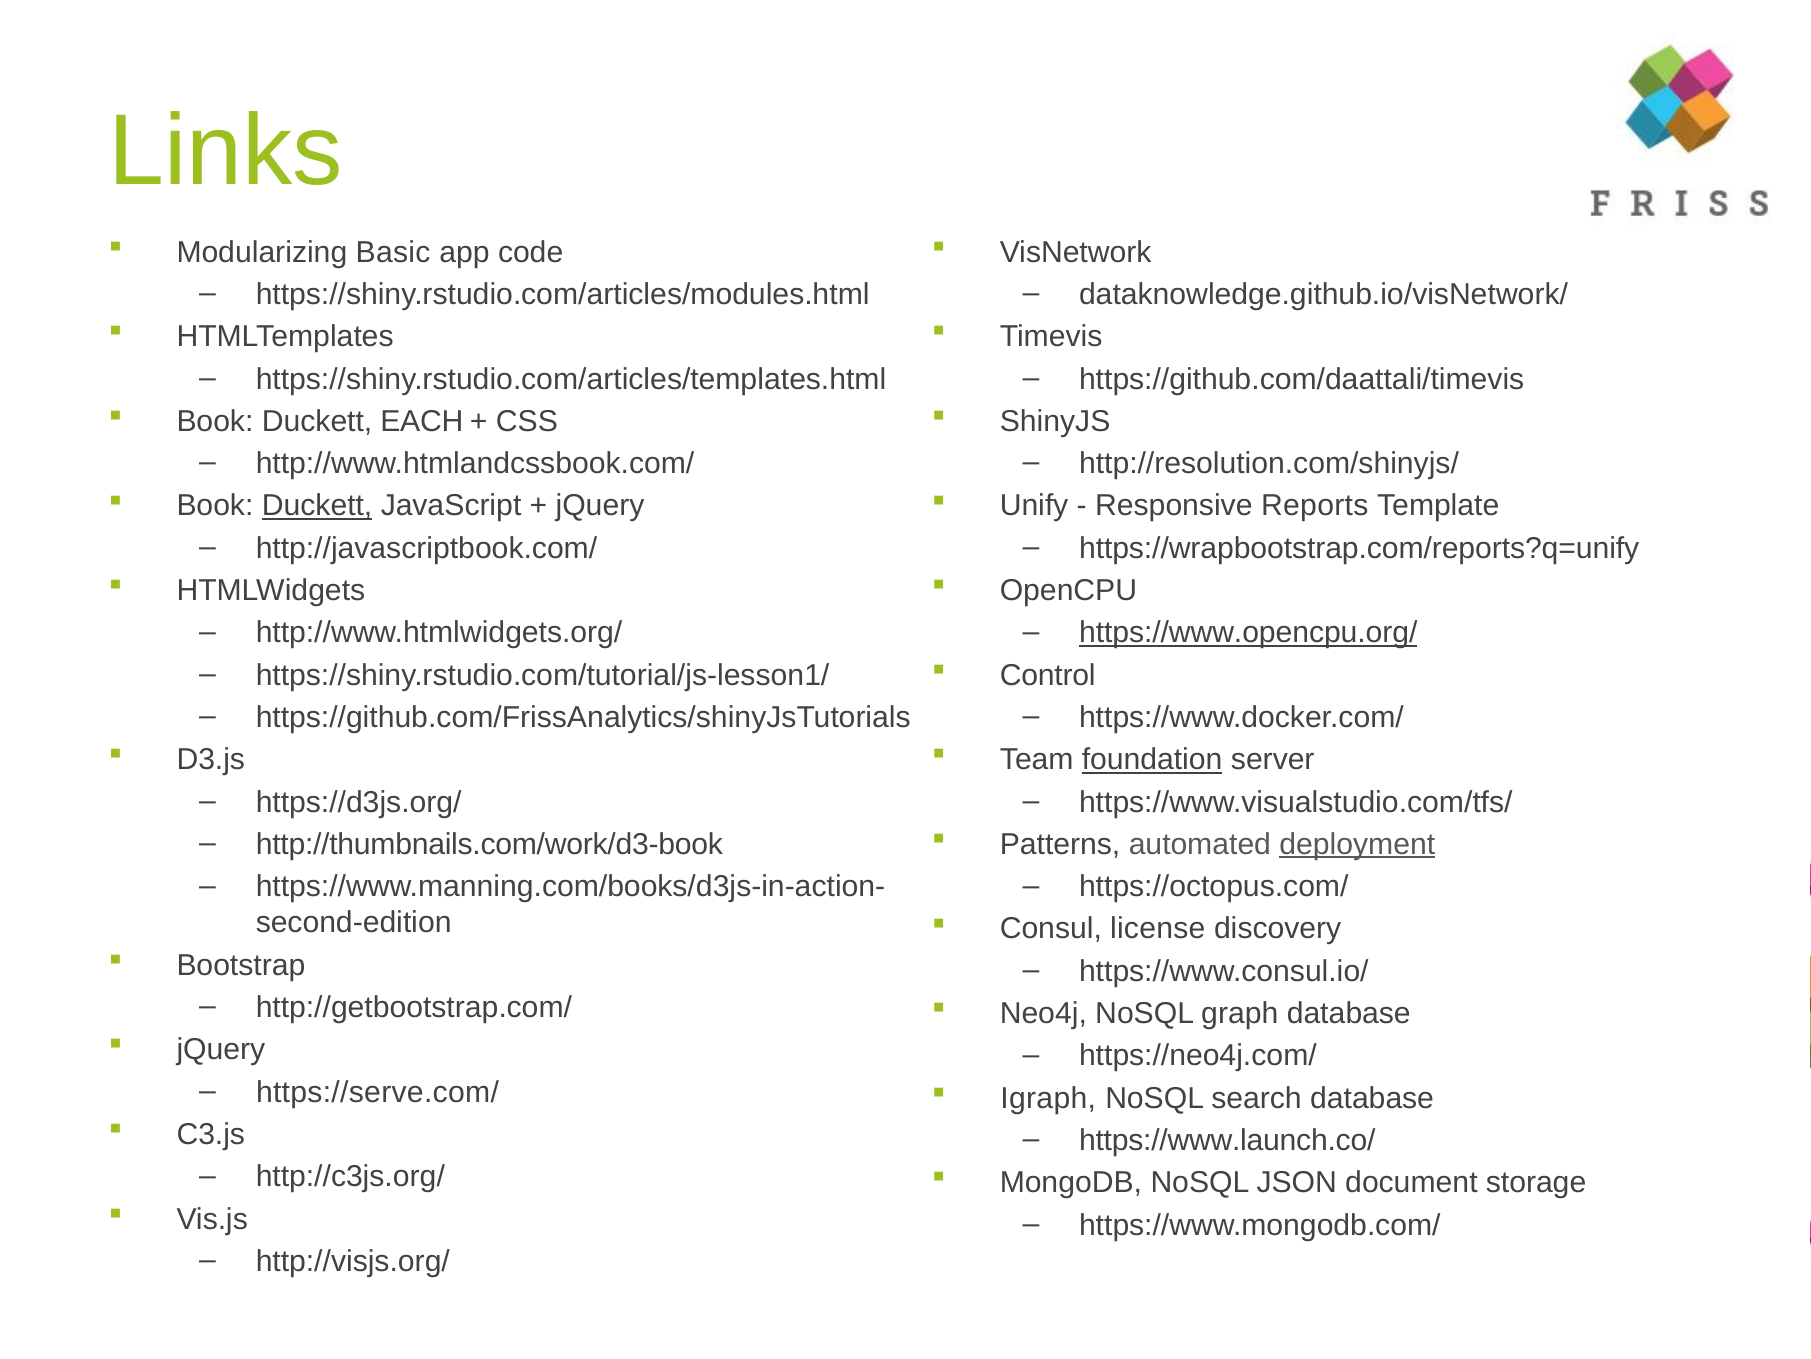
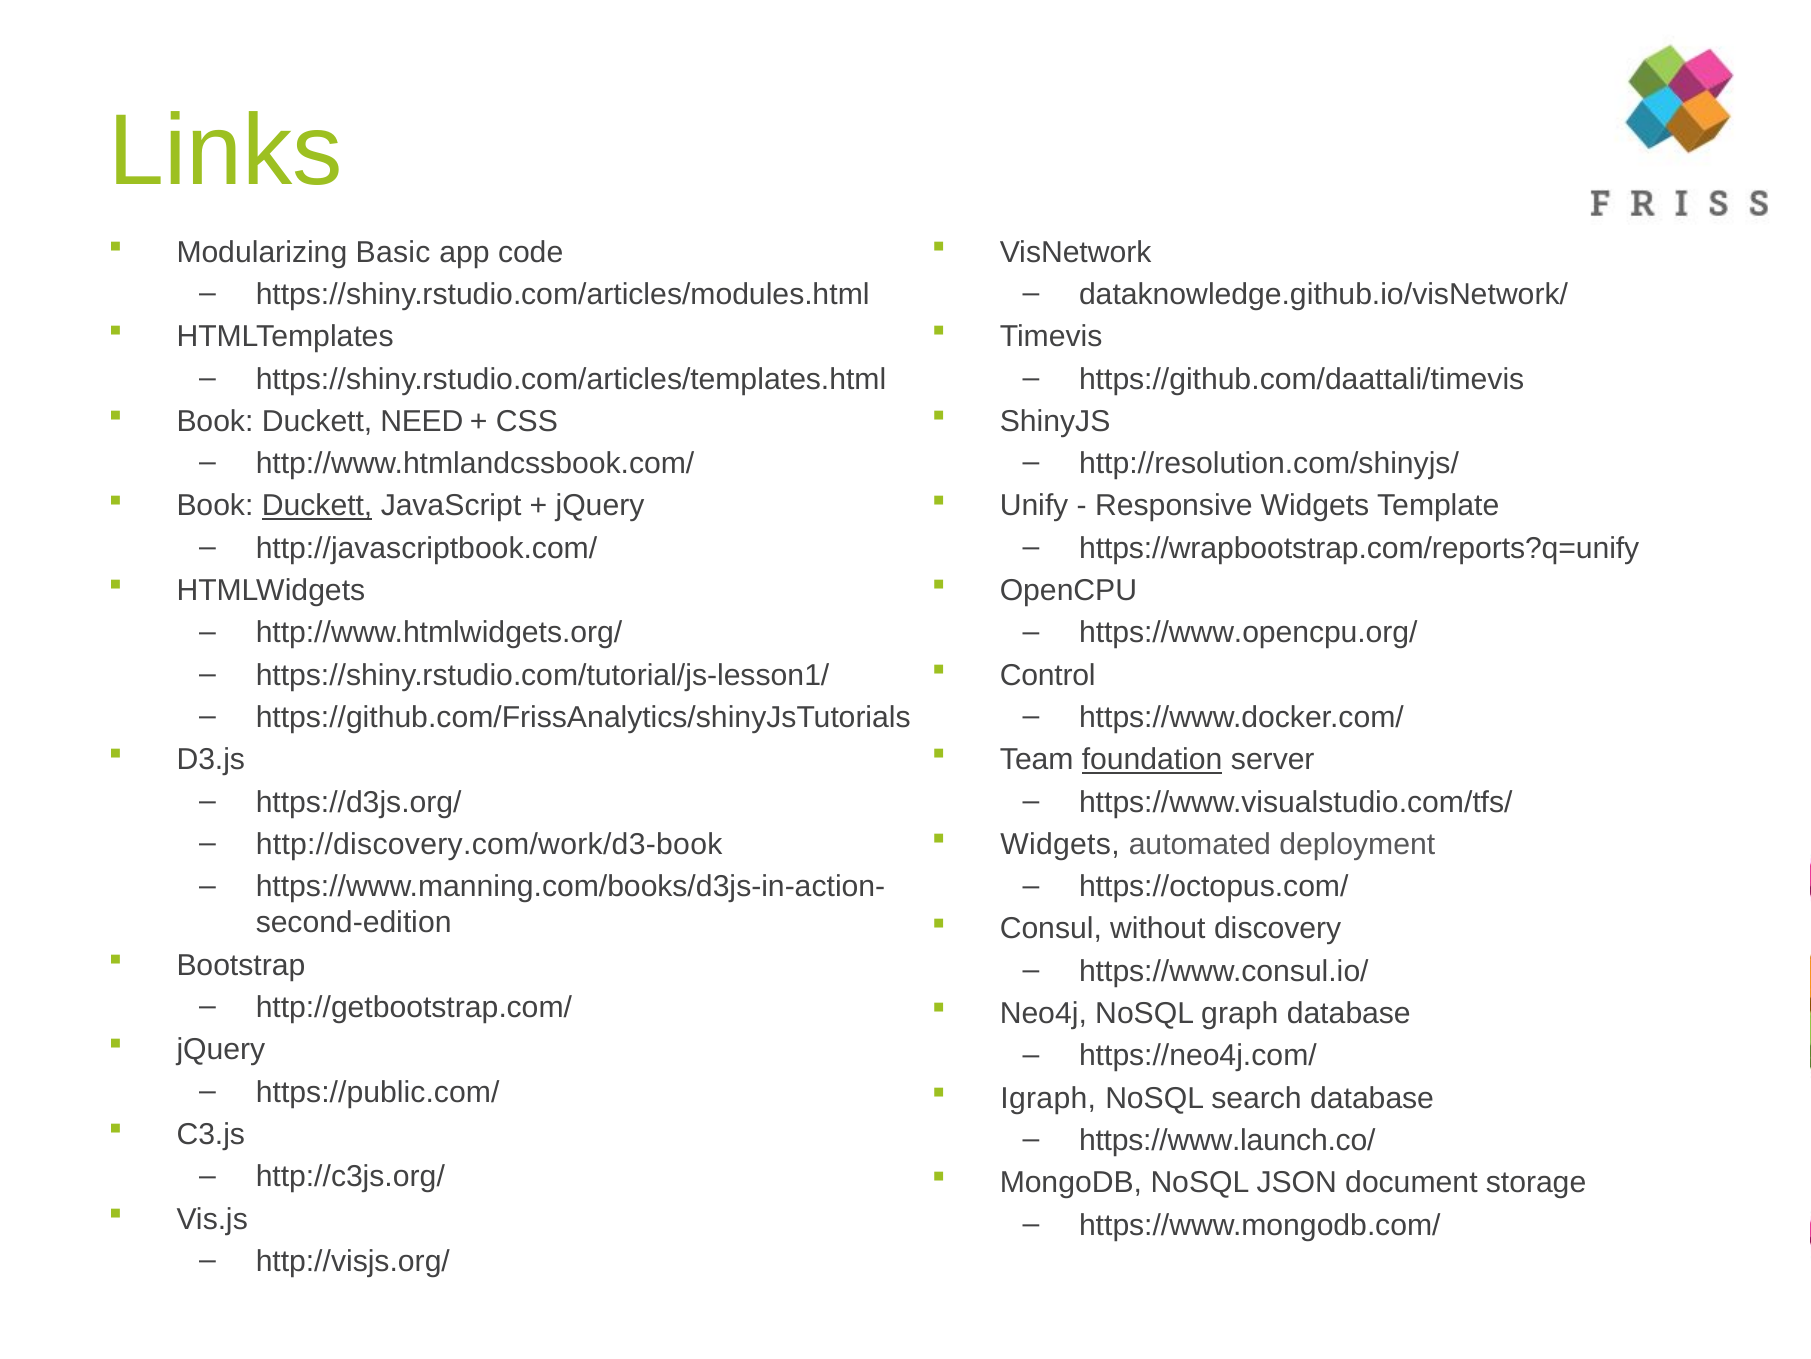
EACH: EACH -> NEED
Responsive Reports: Reports -> Widgets
https://www.opencpu.org/ underline: present -> none
Patterns at (1060, 844): Patterns -> Widgets
deployment underline: present -> none
http://thumbnails.com/work/d3-book: http://thumbnails.com/work/d3-book -> http://discovery.com/work/d3-book
license: license -> without
https://serve.com/: https://serve.com/ -> https://public.com/
